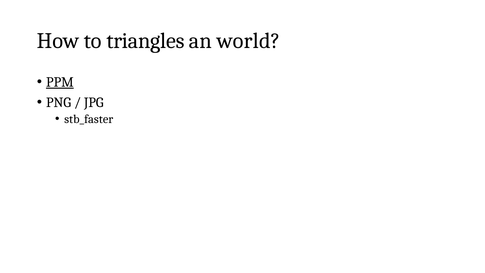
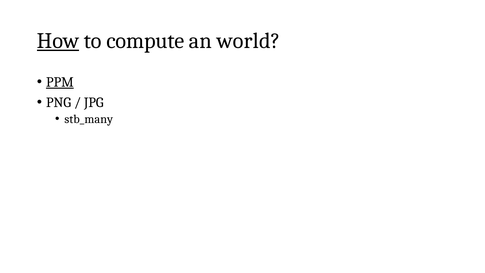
How underline: none -> present
triangles: triangles -> compute
stb_faster: stb_faster -> stb_many
